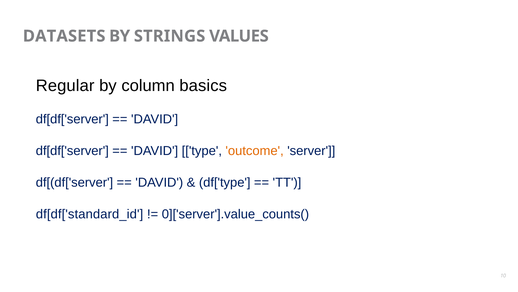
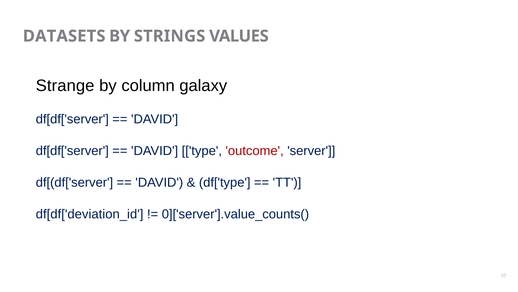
Regular: Regular -> Strange
basics: basics -> galaxy
outcome colour: orange -> red
df[df['standard_id: df[df['standard_id -> df[df['deviation_id
